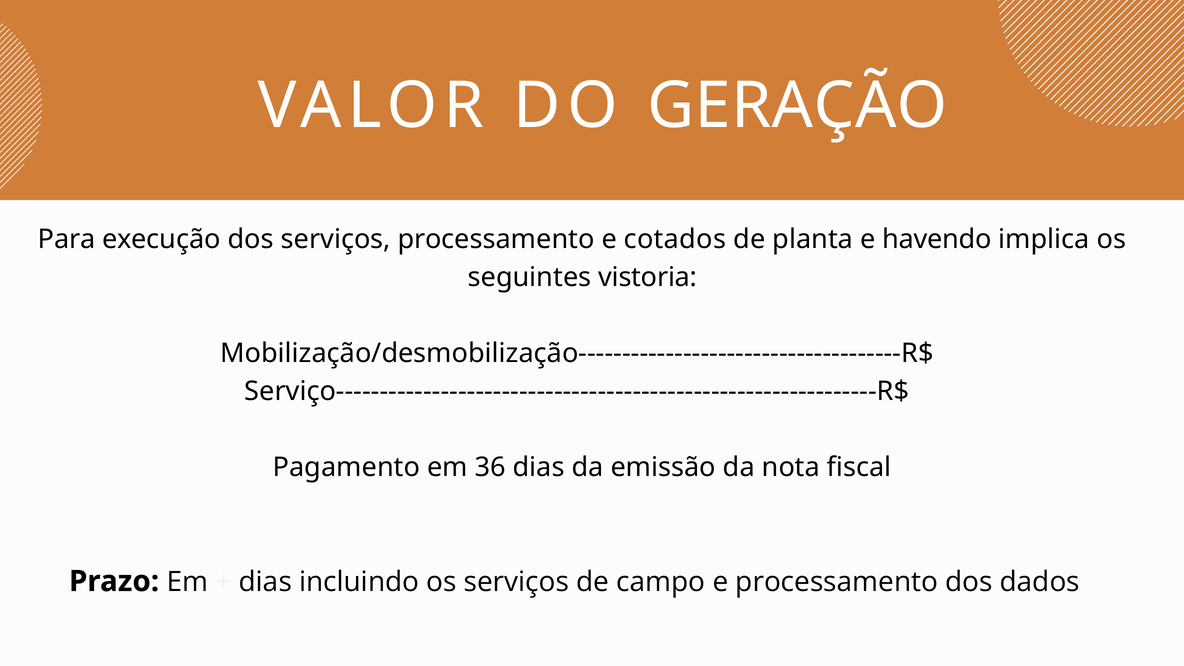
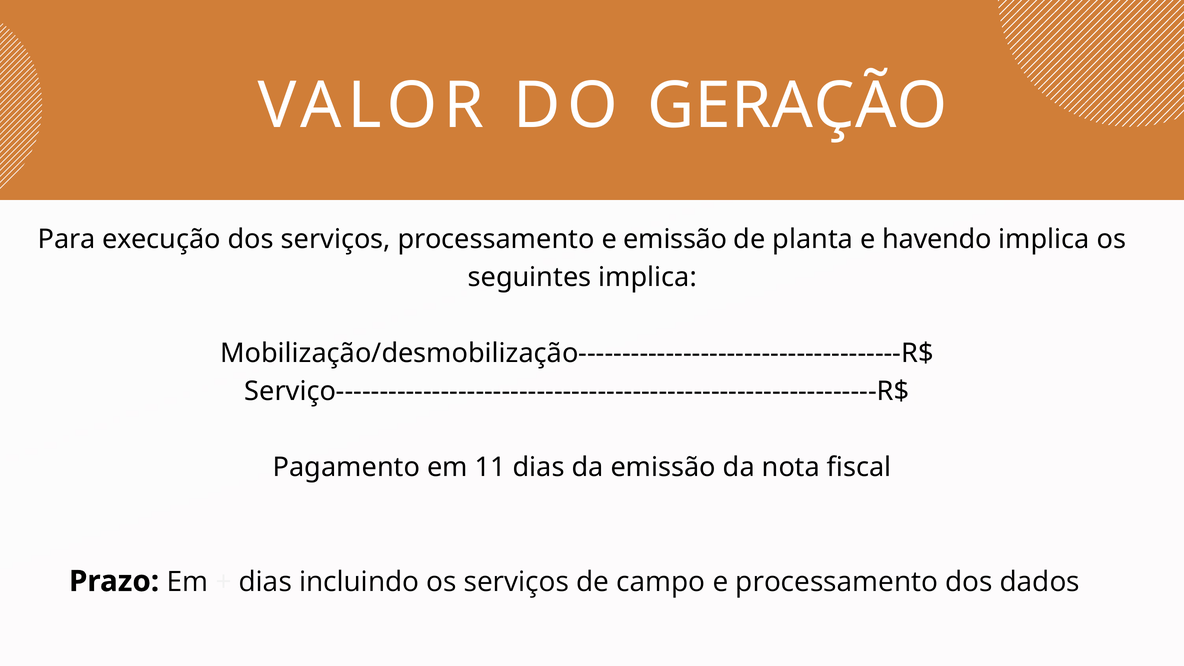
e cotados: cotados -> emissão
seguintes vistoria: vistoria -> implica
36: 36 -> 11
